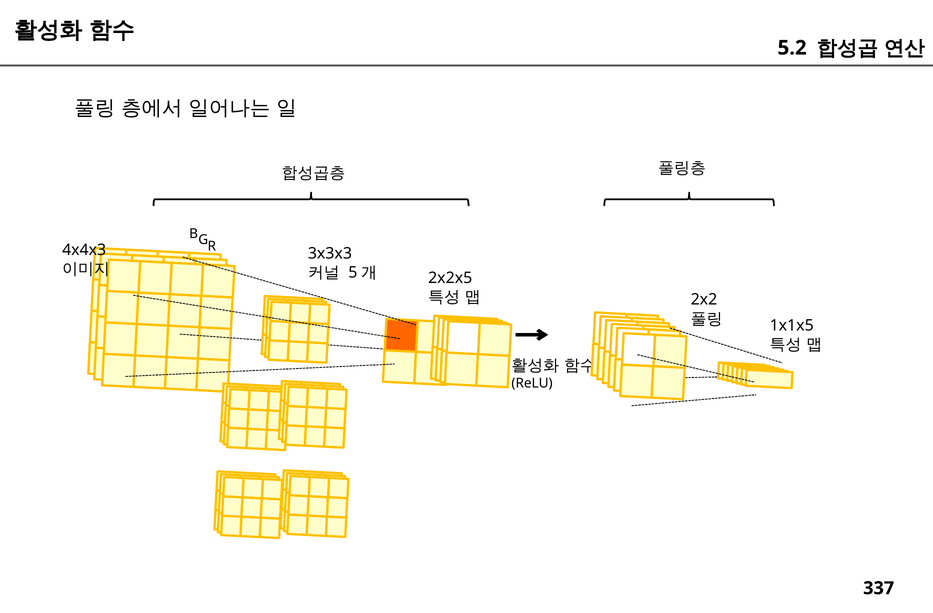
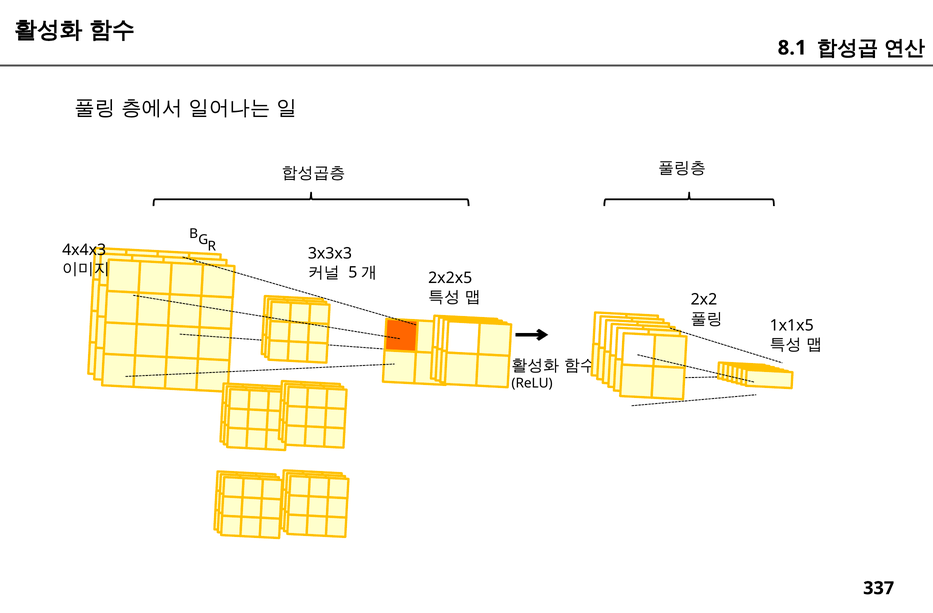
5.2: 5.2 -> 8.1
